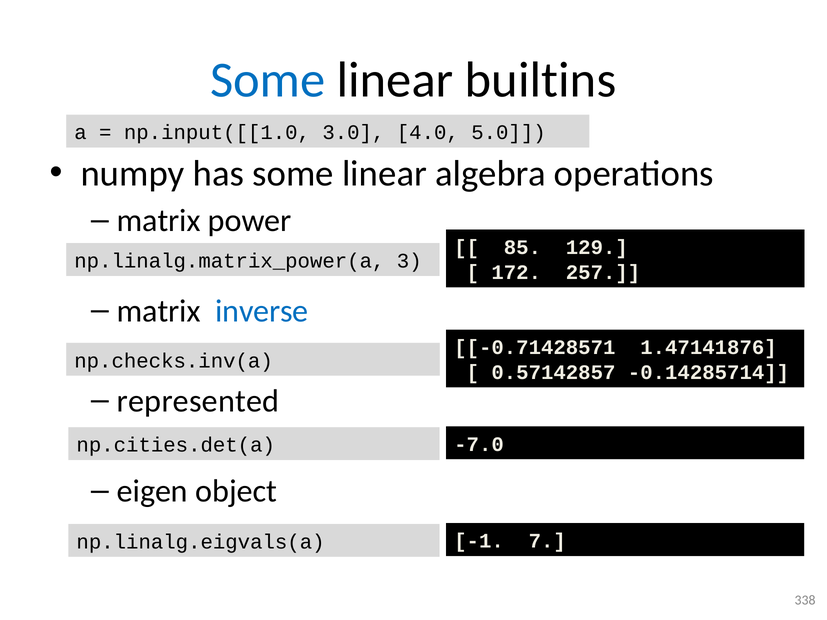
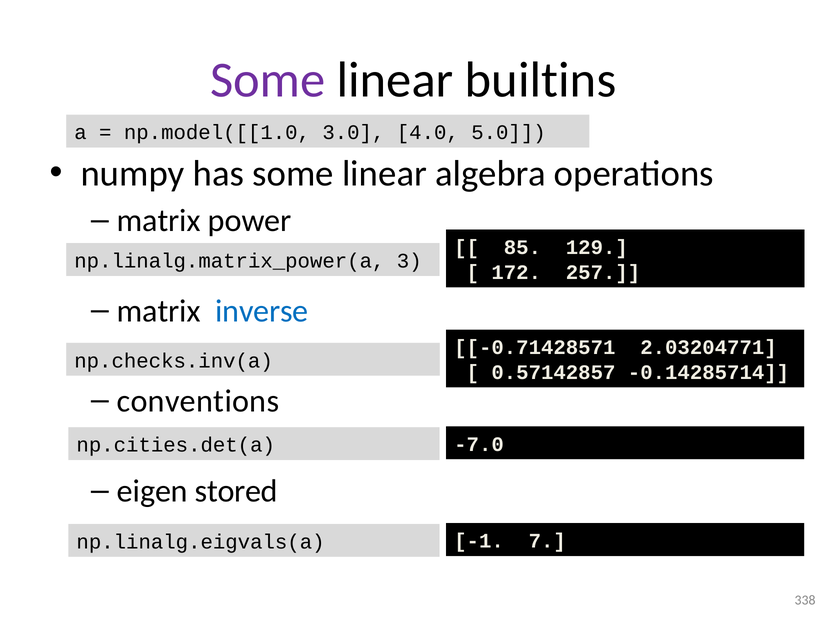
Some at (268, 80) colour: blue -> purple
np.input([[1.0: np.input([[1.0 -> np.model([[1.0
1.47141876: 1.47141876 -> 2.03204771
represented: represented -> conventions
object: object -> stored
